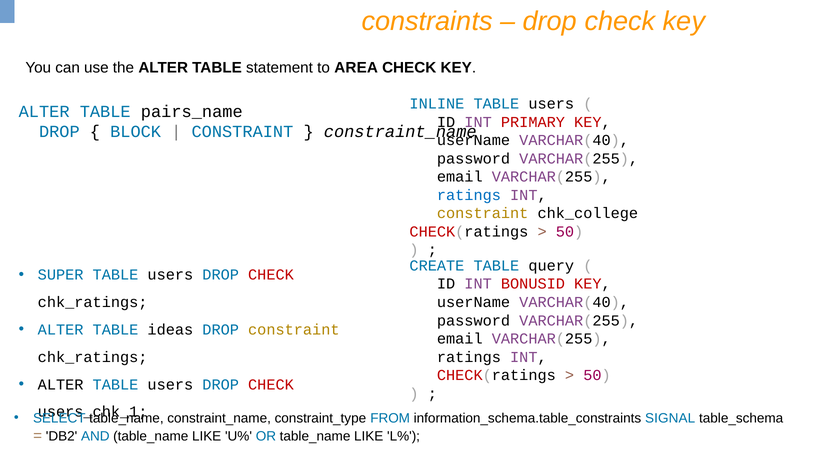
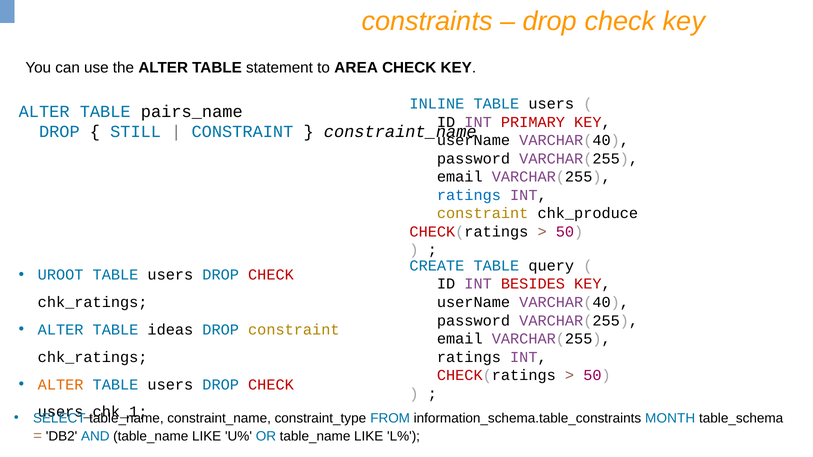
BLOCK: BLOCK -> STILL
chk_college: chk_college -> chk_produce
SUPER: SUPER -> UROOT
BONUSID: BONUSID -> BESIDES
ALTER at (61, 385) colour: black -> orange
SIGNAL: SIGNAL -> MONTH
